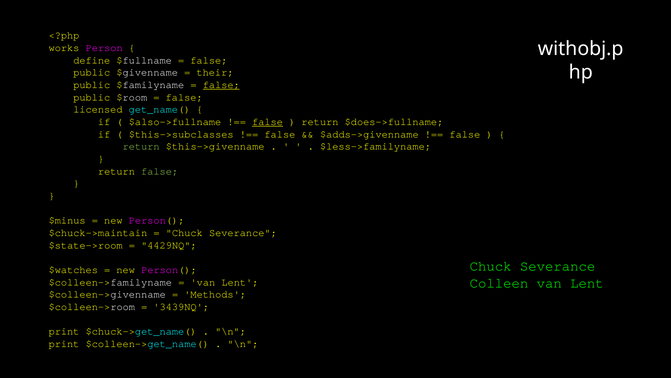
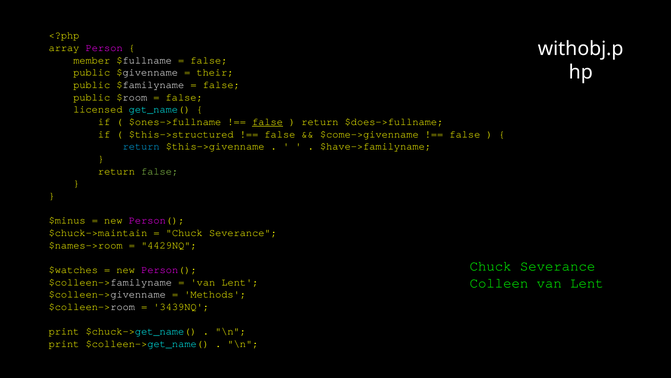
works: works -> array
define: define -> member
false at (221, 85) underline: present -> none
$also->fullname: $also->fullname -> $ones->fullname
$this->subclasses: $this->subclasses -> $this->structured
$adds->givenname: $adds->givenname -> $come->givenname
return at (141, 146) colour: light green -> light blue
$less->familyname: $less->familyname -> $have->familyname
$state->room: $state->room -> $names->room
